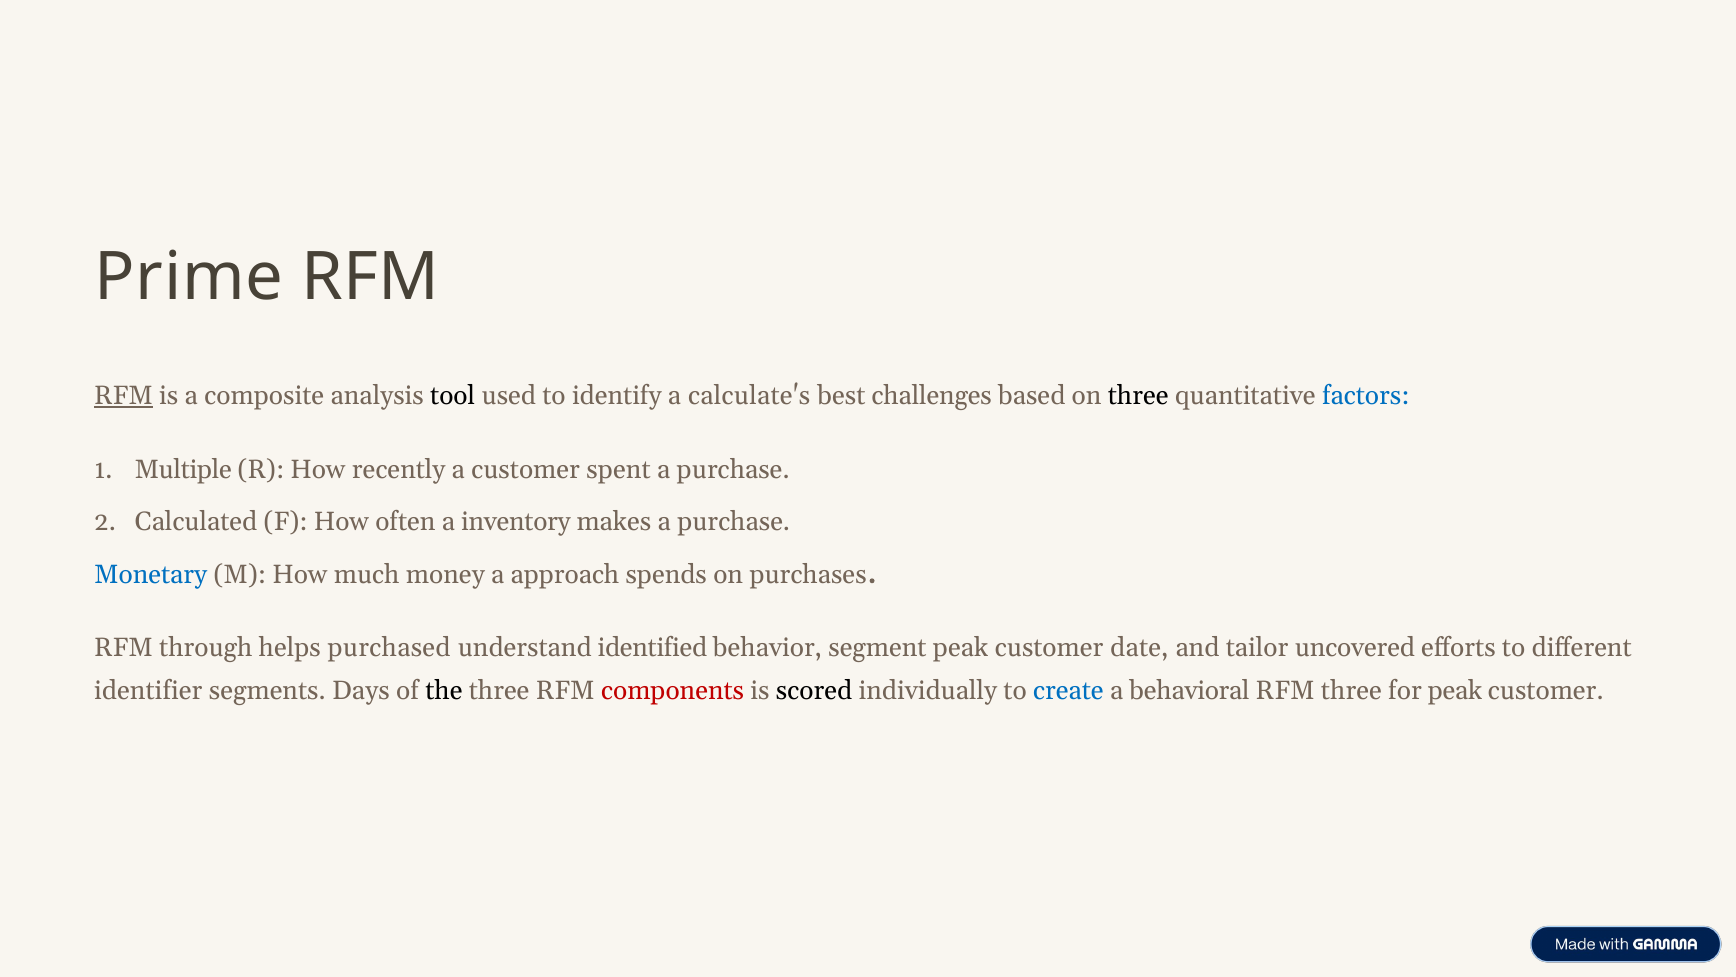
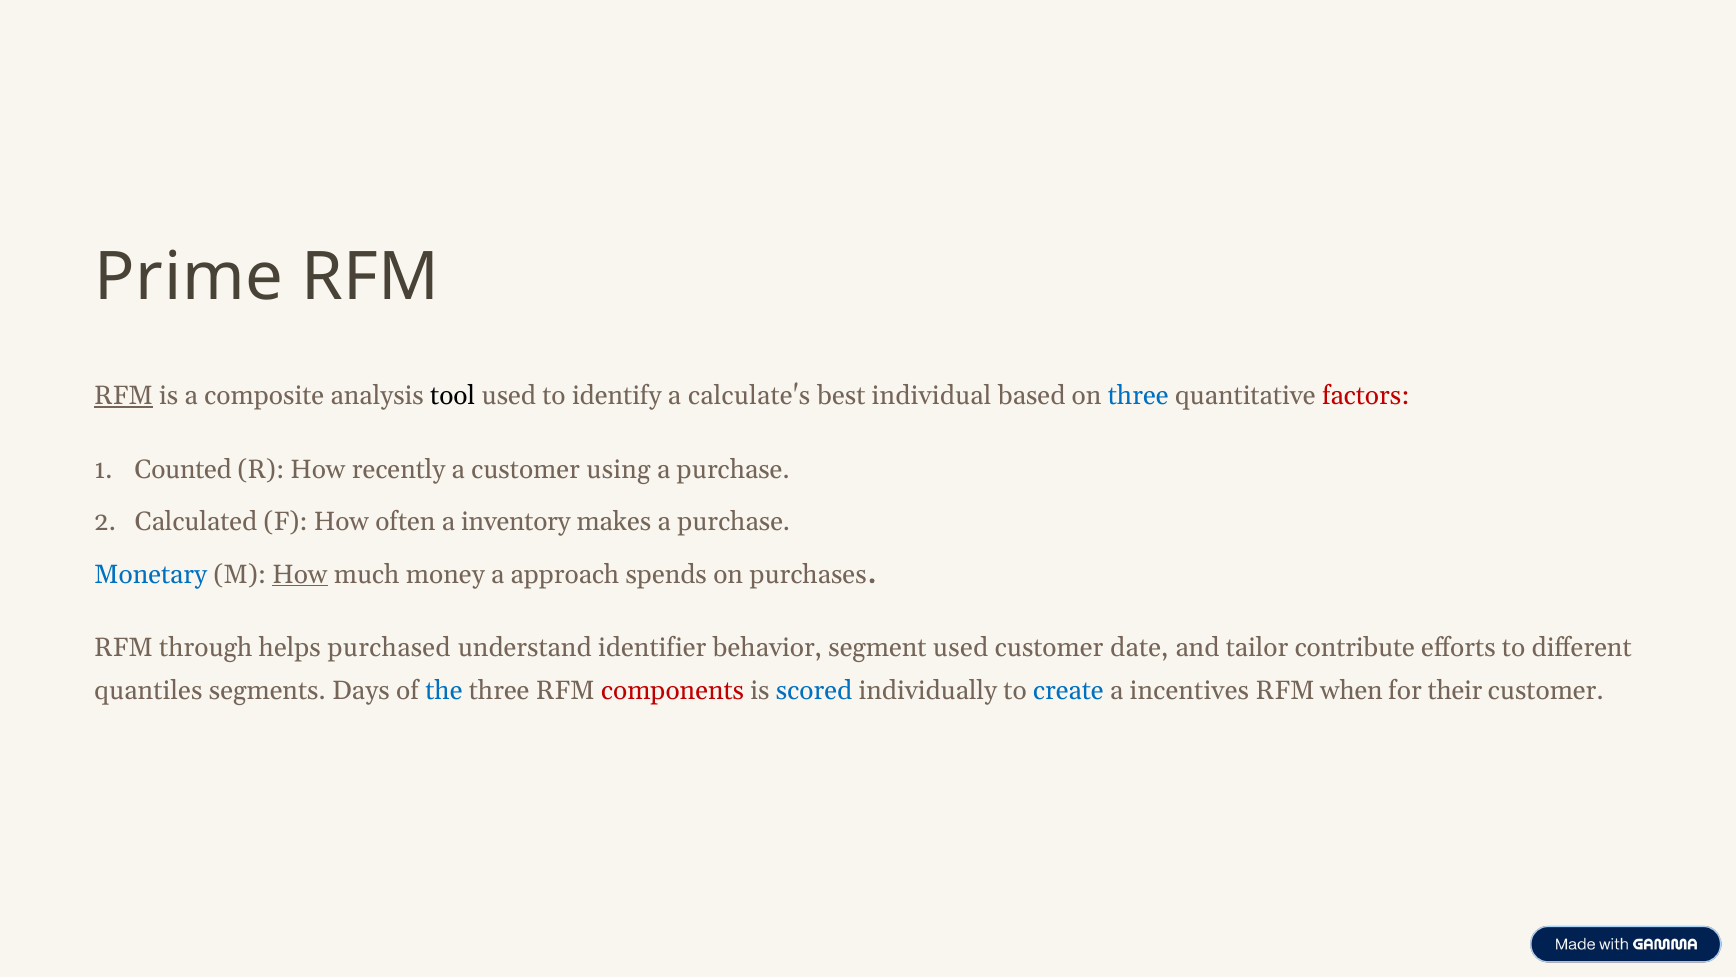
challenges: challenges -> individual
three at (1138, 396) colour: black -> blue
factors colour: blue -> red
Multiple: Multiple -> Counted
spent: spent -> using
How at (300, 574) underline: none -> present
identified: identified -> identifier
segment peak: peak -> used
uncovered: uncovered -> contribute
identifier: identifier -> quantiles
the colour: black -> blue
scored colour: black -> blue
behavioral: behavioral -> incentives
RFM three: three -> when
for peak: peak -> their
